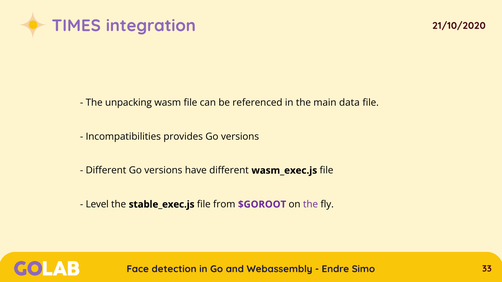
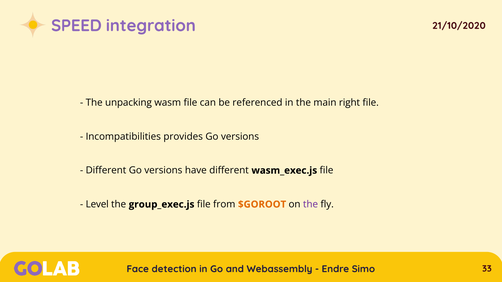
TIMES: TIMES -> SPEED
data: data -> right
stable_exec.js: stable_exec.js -> group_exec.js
$GOROOT colour: purple -> orange
